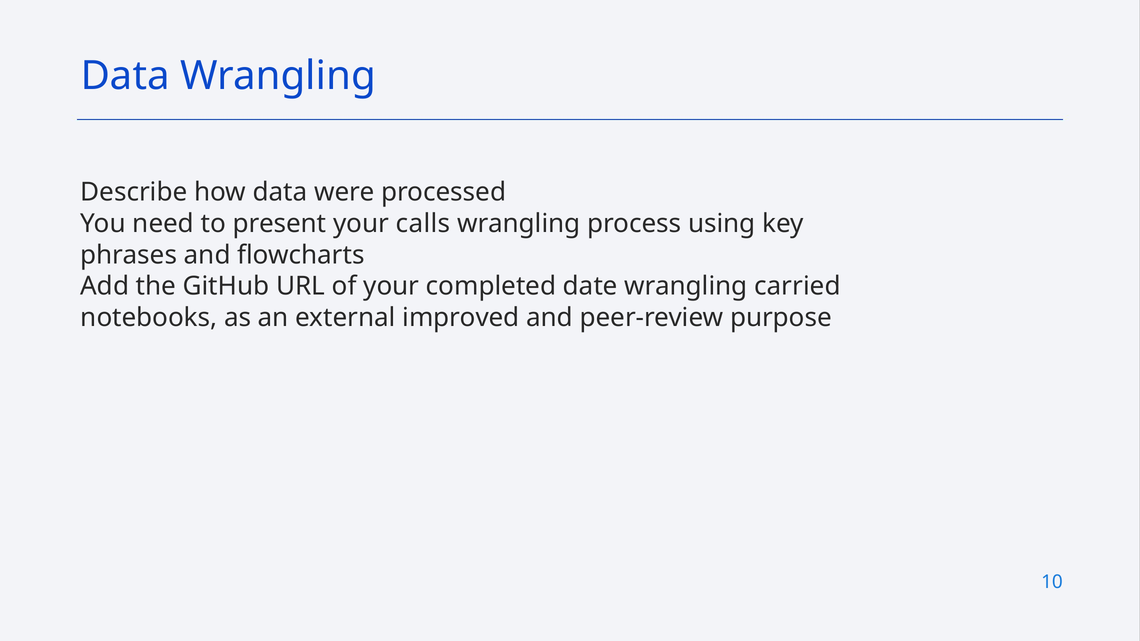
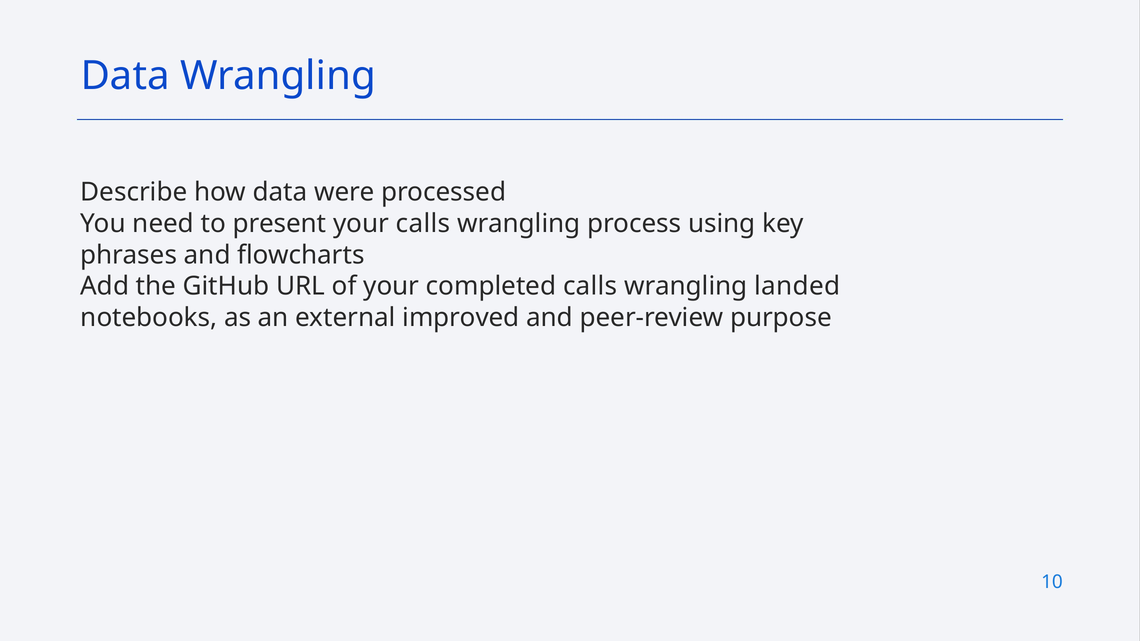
completed date: date -> calls
carried: carried -> landed
